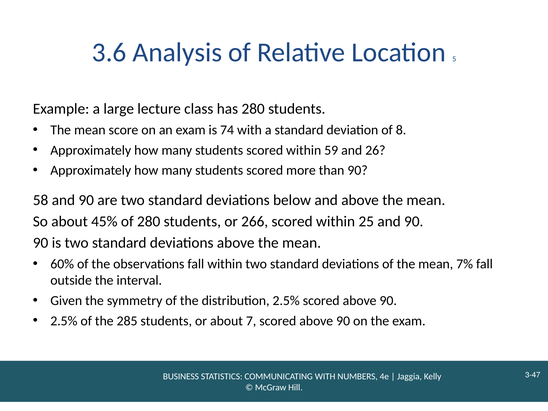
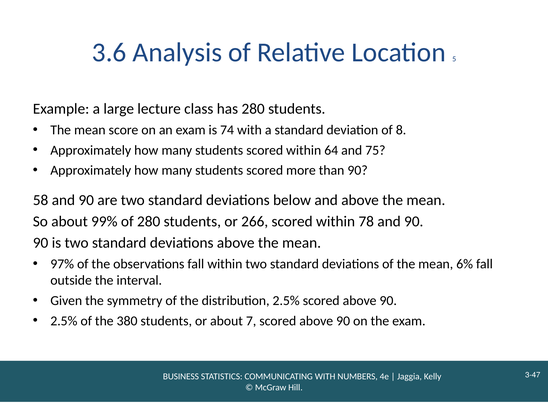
59: 59 -> 64
26: 26 -> 75
45%: 45% -> 99%
25: 25 -> 78
60%: 60% -> 97%
7%: 7% -> 6%
285: 285 -> 380
